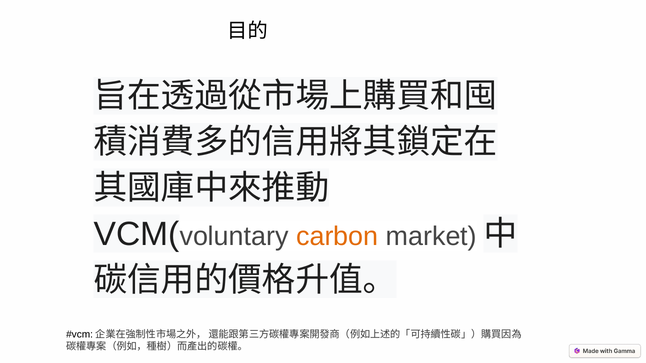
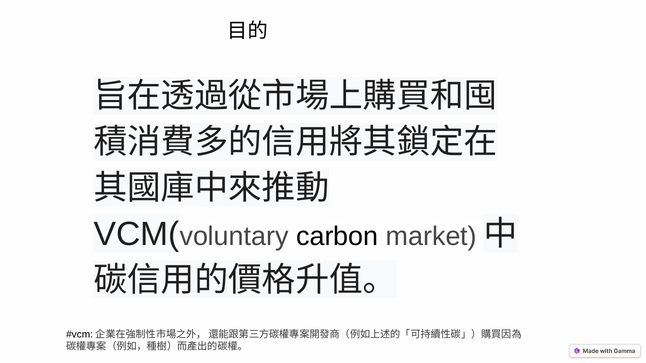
carbon colour: orange -> black
